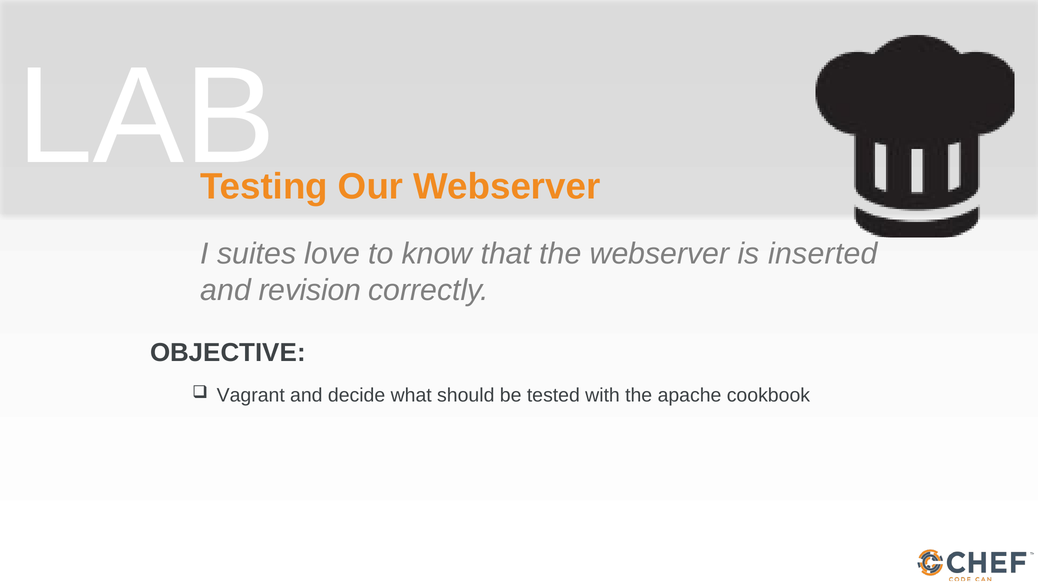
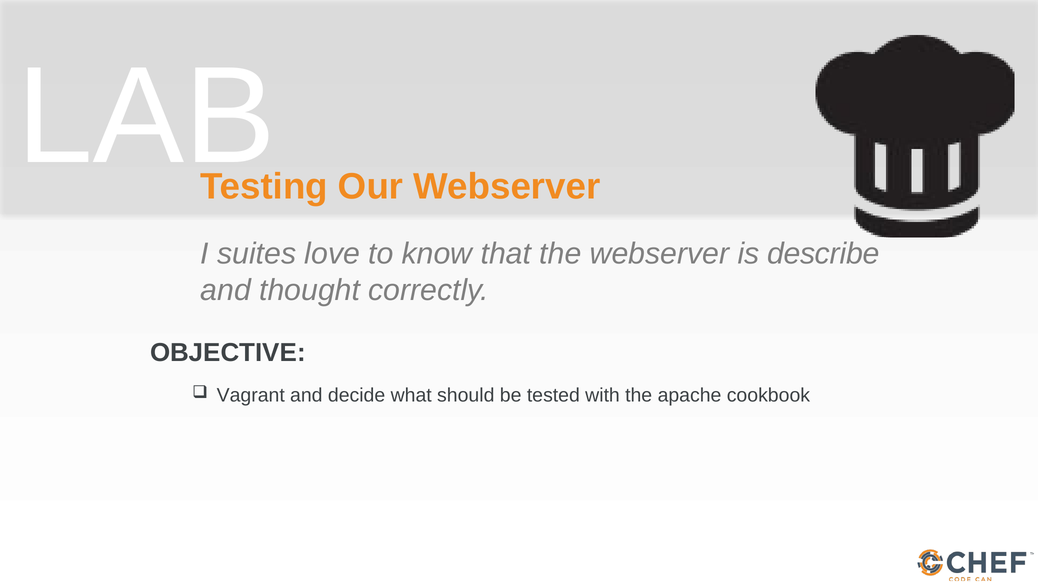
inserted: inserted -> describe
revision: revision -> thought
